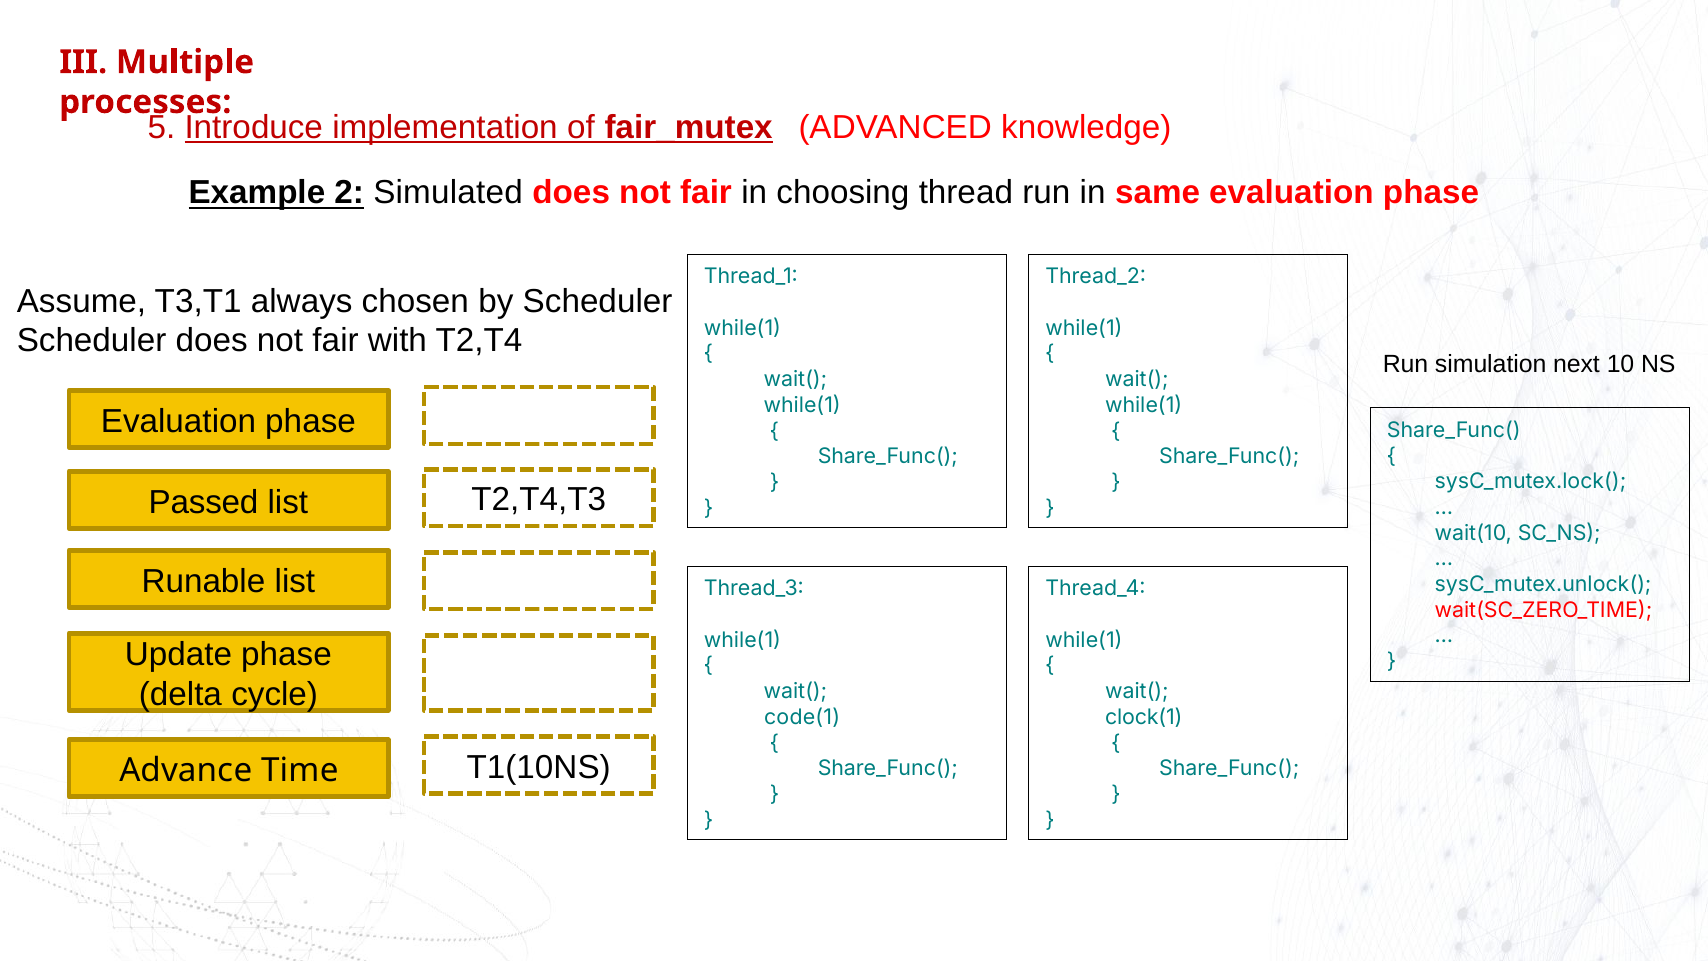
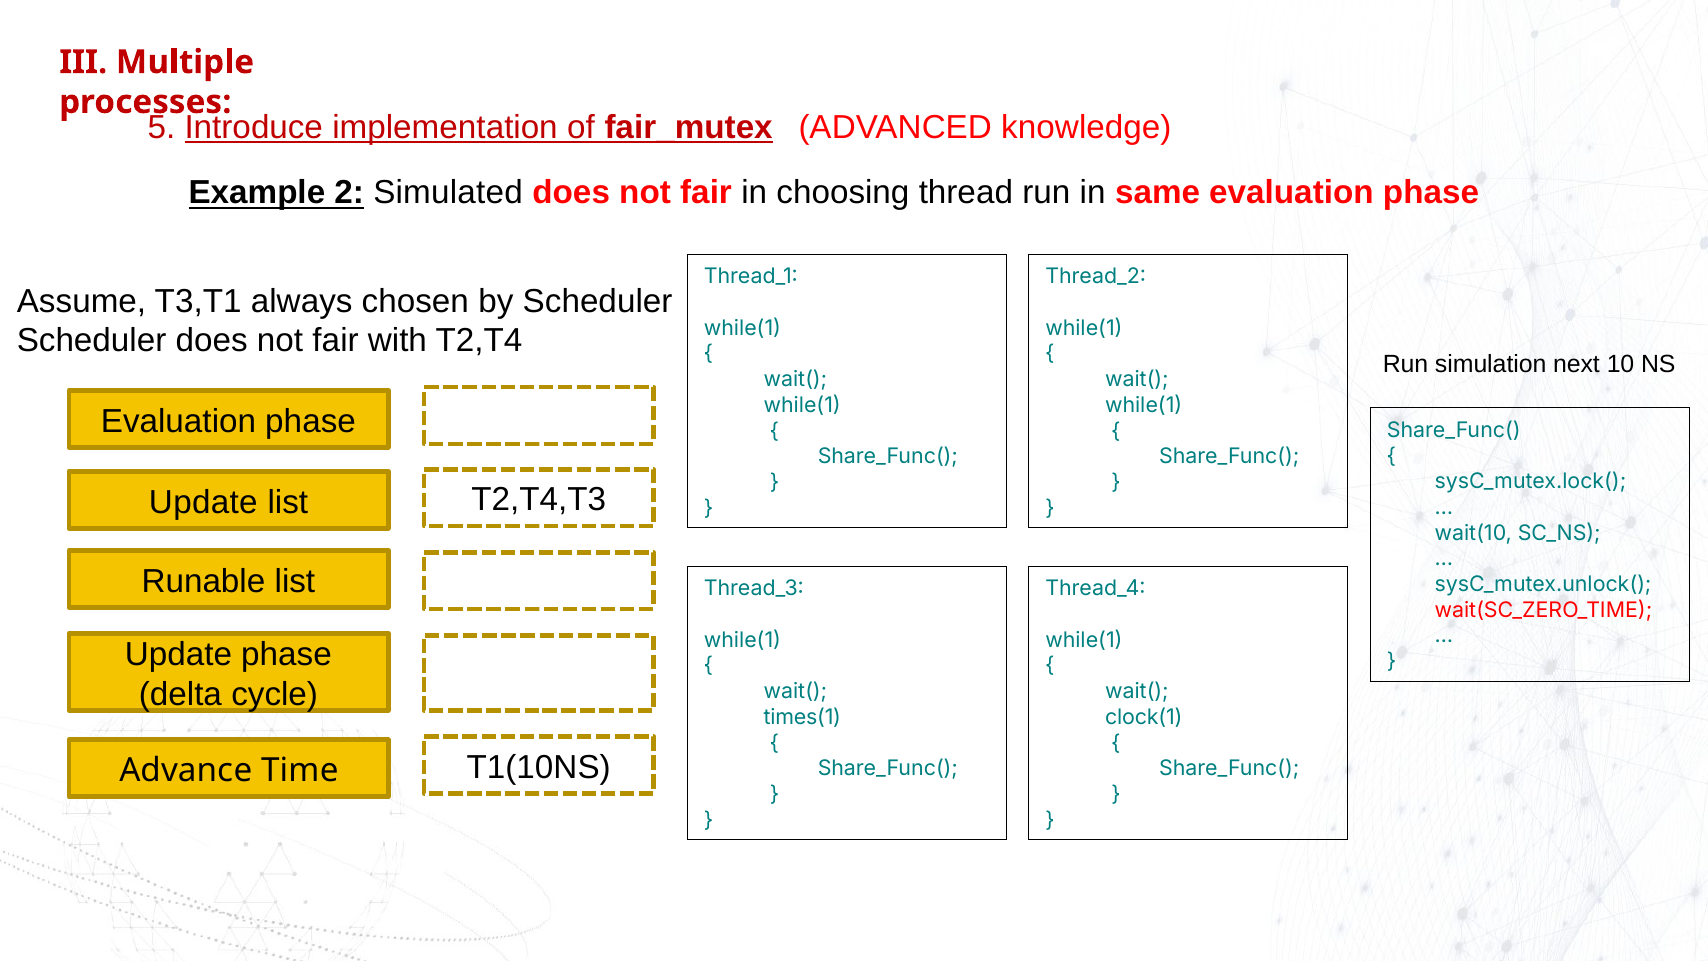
Passed at (204, 502): Passed -> Update
code(1: code(1 -> times(1
